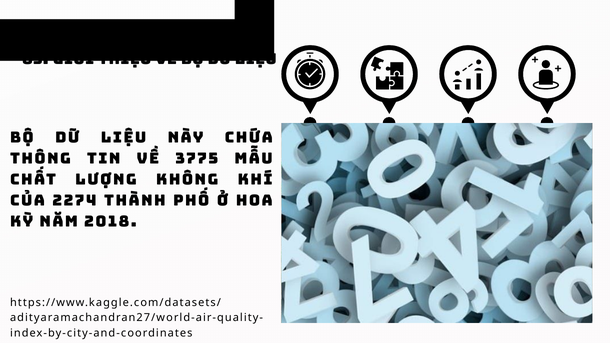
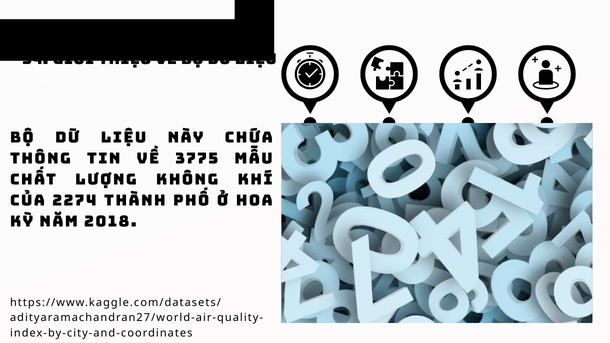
85: 85 -> 34
